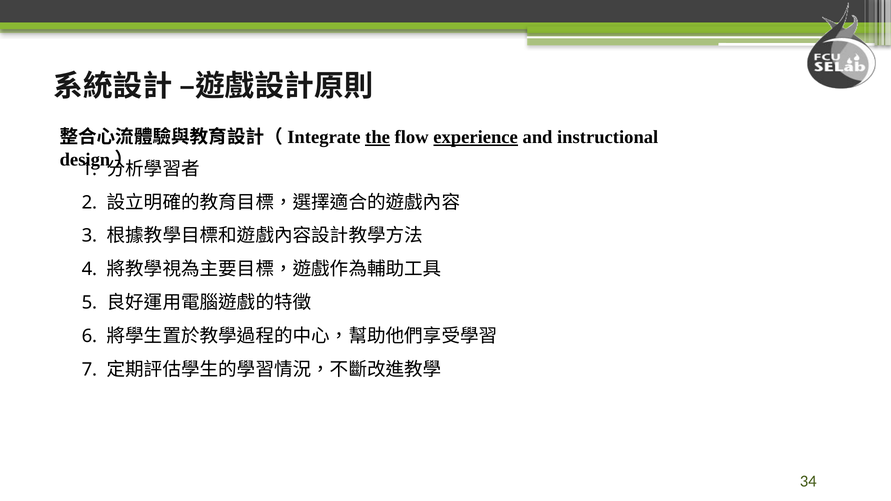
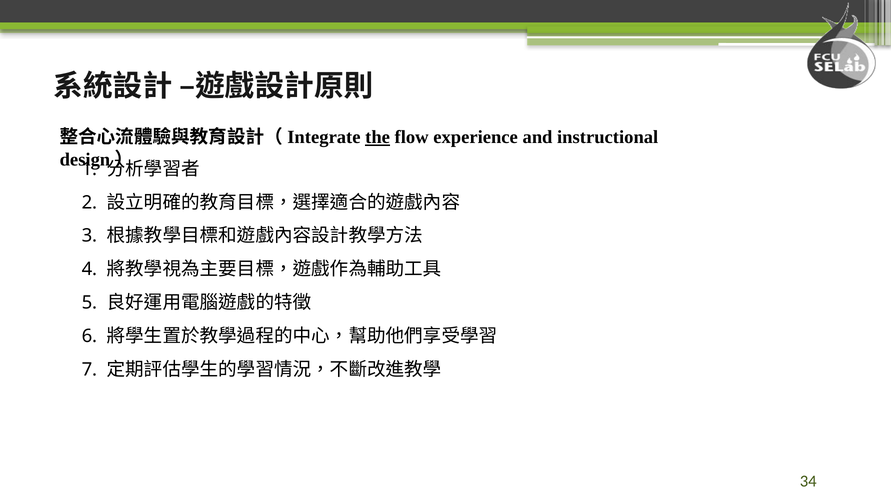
experience underline: present -> none
